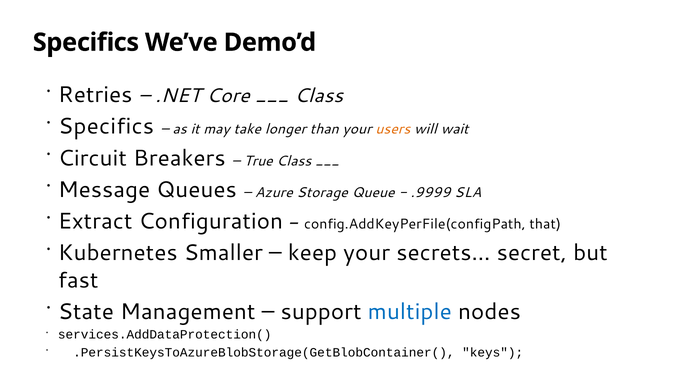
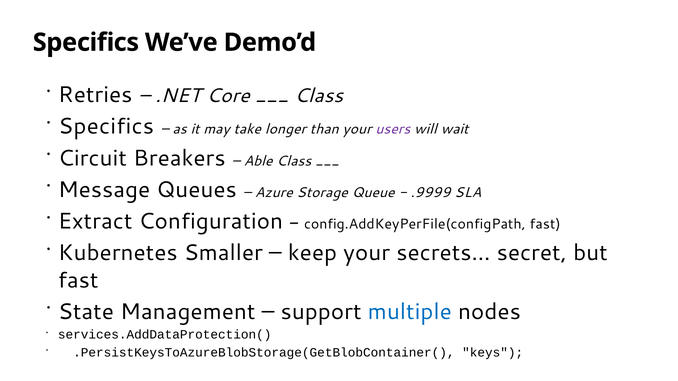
users colour: orange -> purple
True: True -> Able
config.AddKeyPerFile(configPath that: that -> fast
